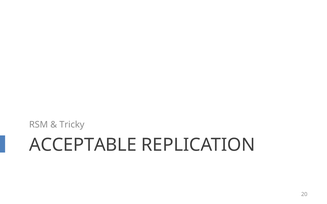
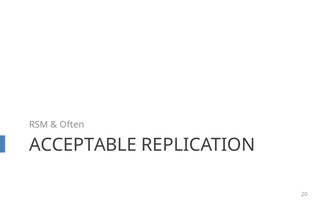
Tricky: Tricky -> Often
